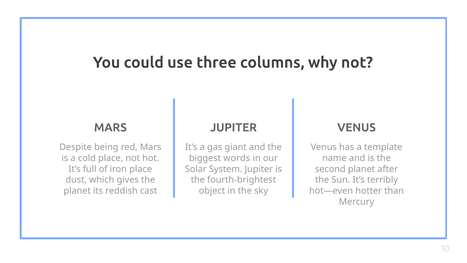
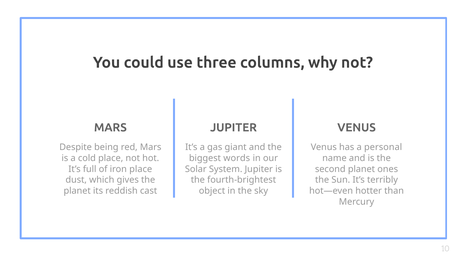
template: template -> personal
after: after -> ones
